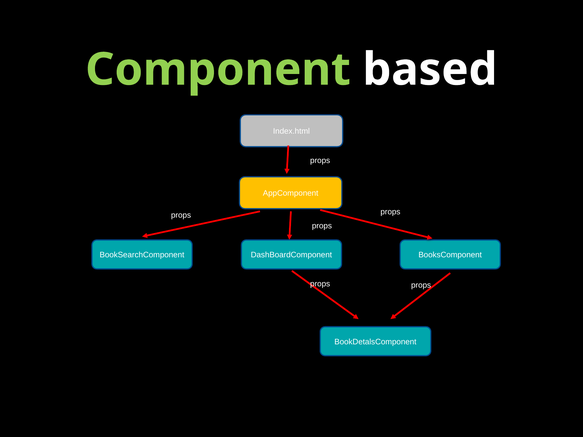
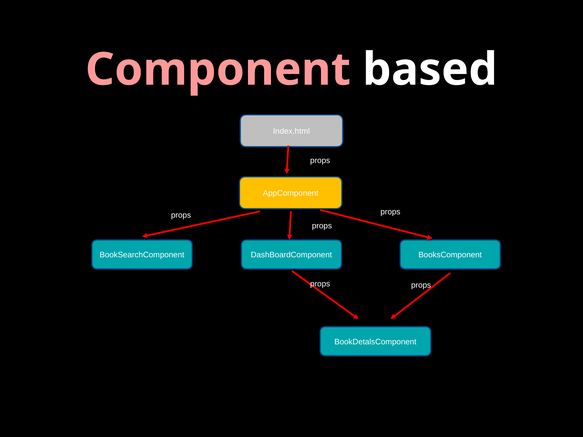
Component colour: light green -> pink
